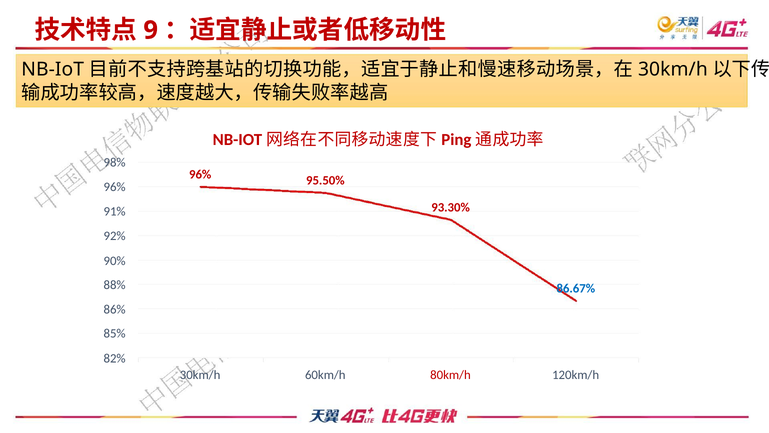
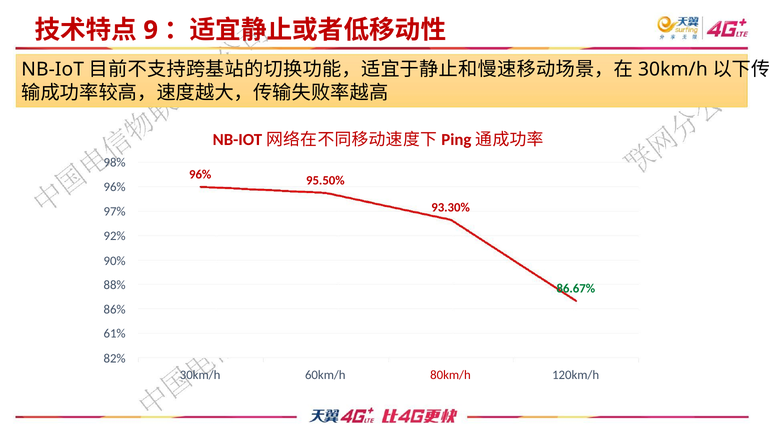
91%: 91% -> 97%
86.67% colour: blue -> green
85%: 85% -> 61%
